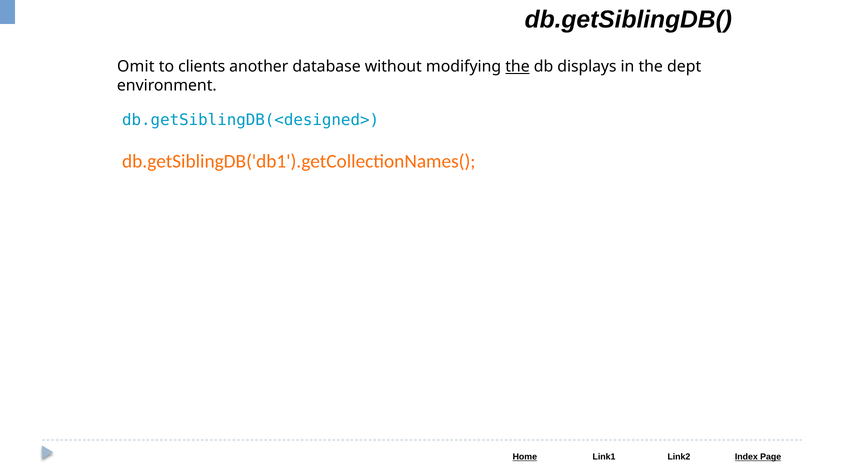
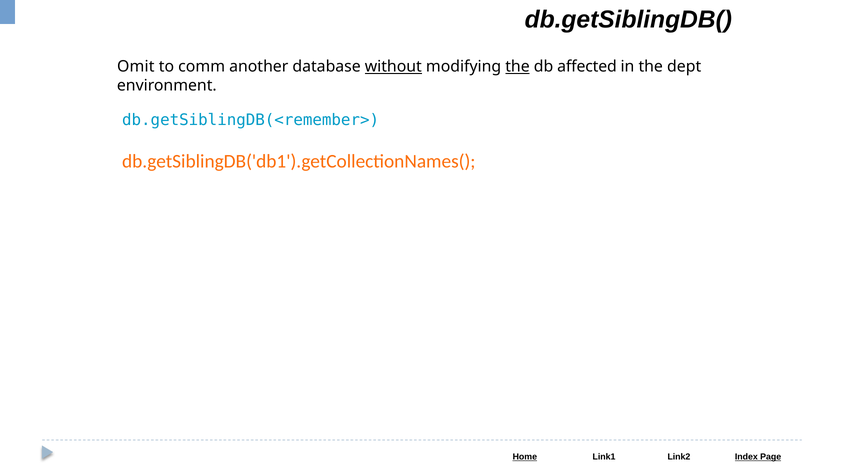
clients: clients -> comm
without underline: none -> present
displays: displays -> affected
db.getSiblingDB(<designed>: db.getSiblingDB(<designed> -> db.getSiblingDB(<remember>
